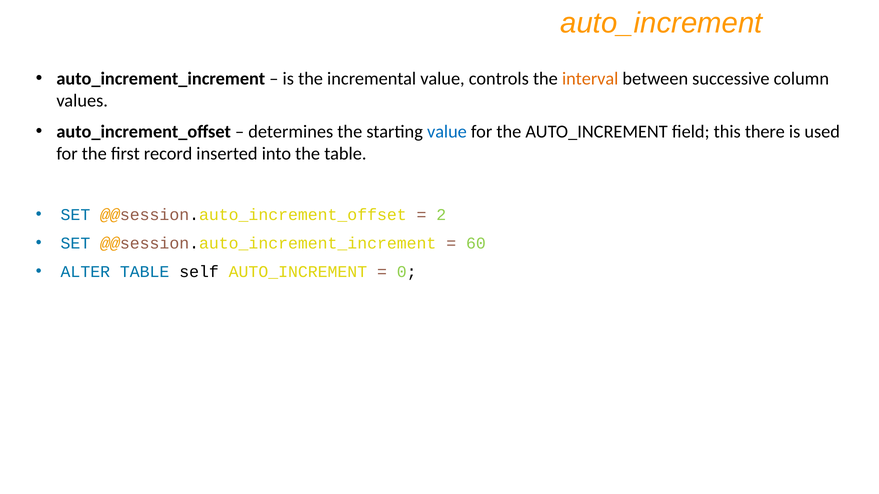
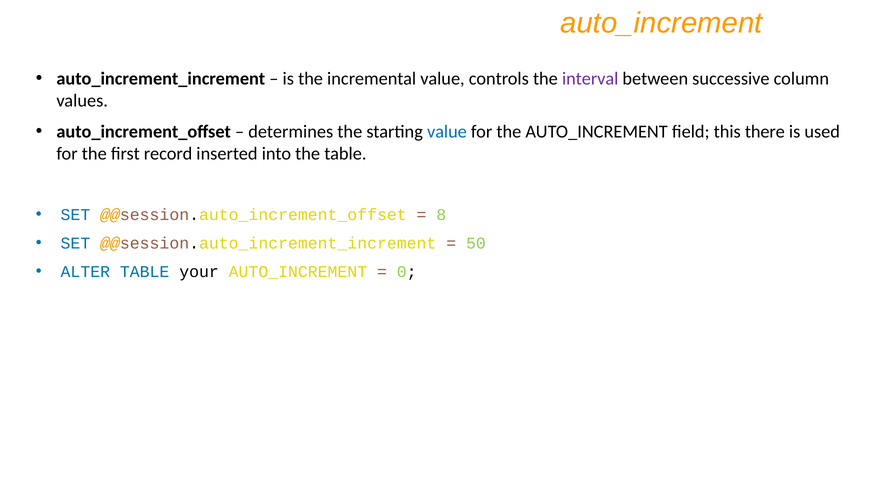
interval colour: orange -> purple
2: 2 -> 8
60: 60 -> 50
self: self -> your
